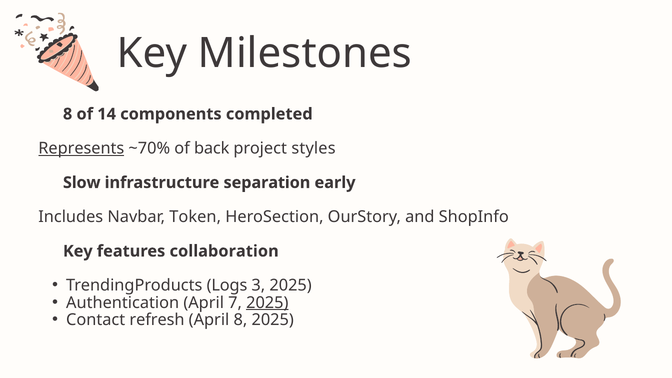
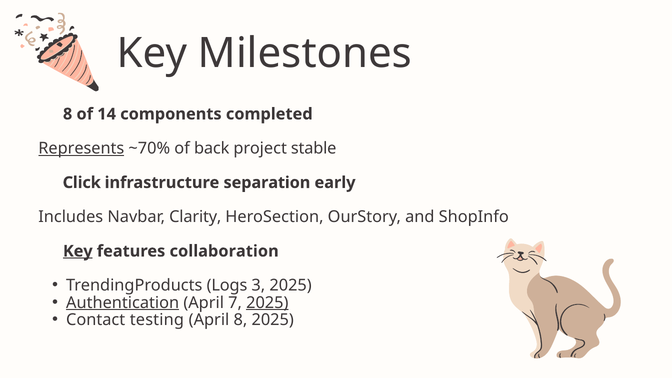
styles: styles -> stable
Slow: Slow -> Click
Token: Token -> Clarity
Key at (78, 251) underline: none -> present
Authentication underline: none -> present
refresh: refresh -> testing
